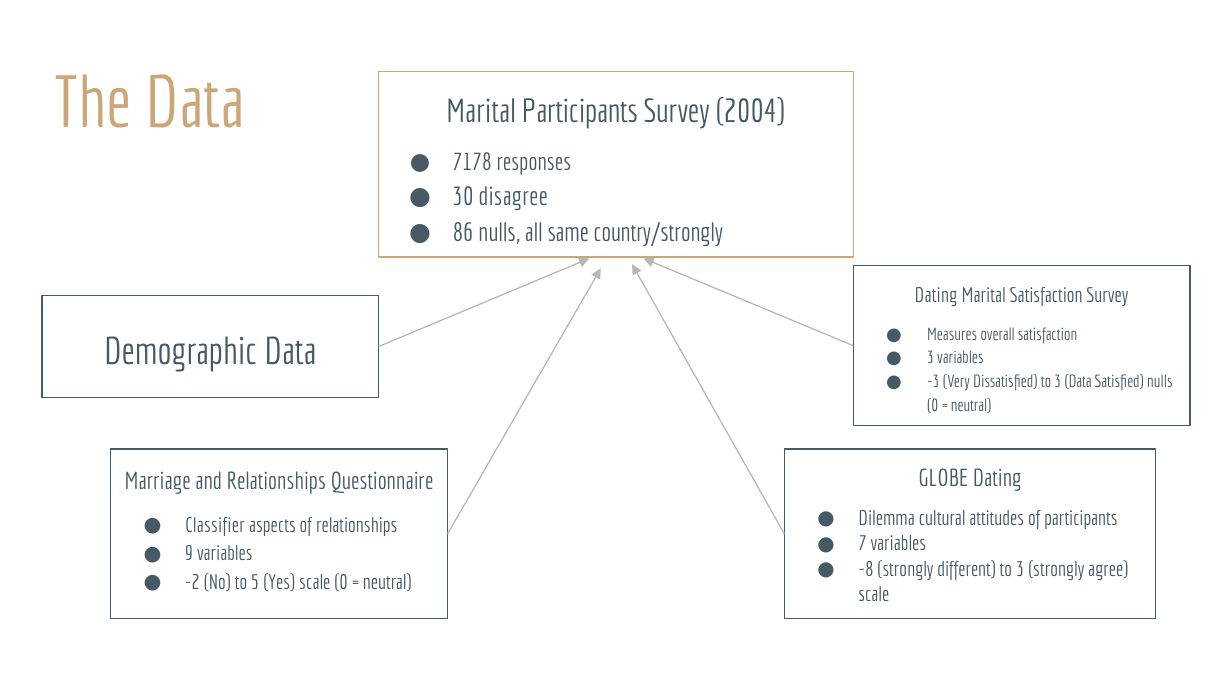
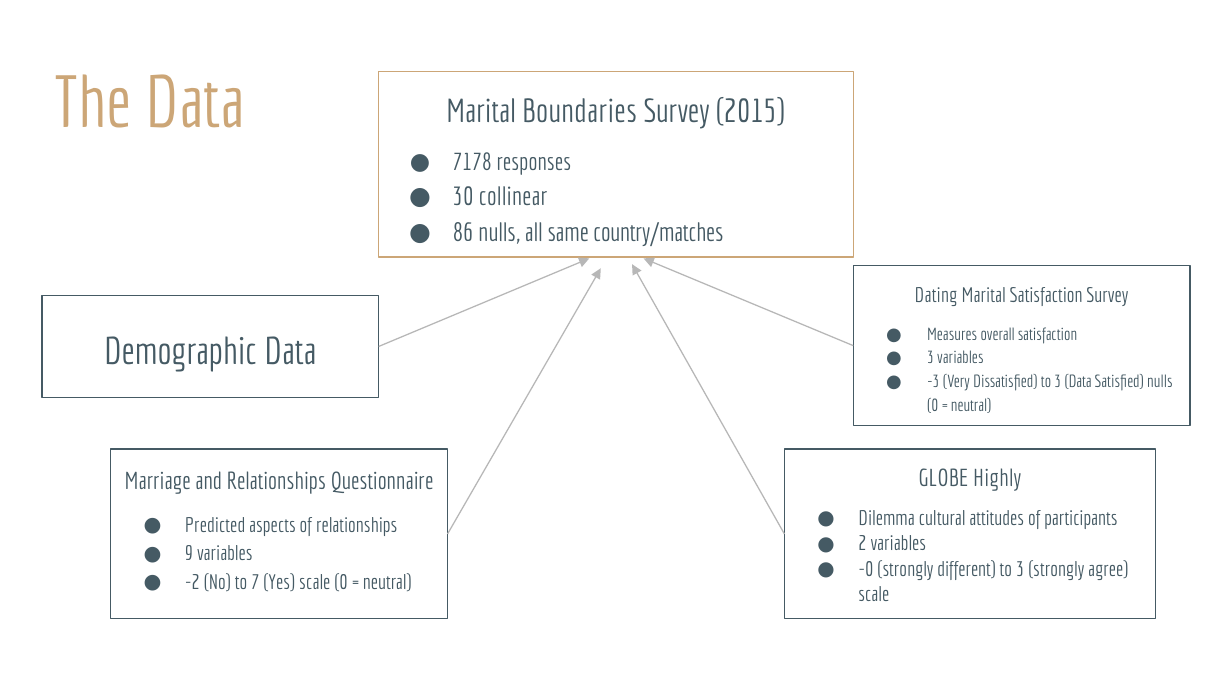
Marital Participants: Participants -> Boundaries
2004: 2004 -> 2015
disagree: disagree -> collinear
country/strongly: country/strongly -> country/matches
GLOBE Dating: Dating -> Highly
Classifier: Classifier -> Predicted
7: 7 -> 2
-8: -8 -> -0
5: 5 -> 7
